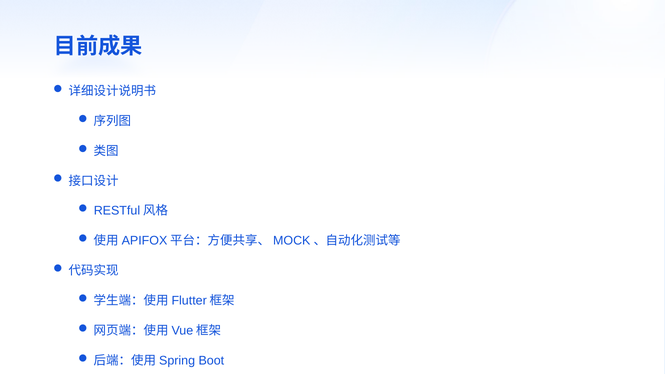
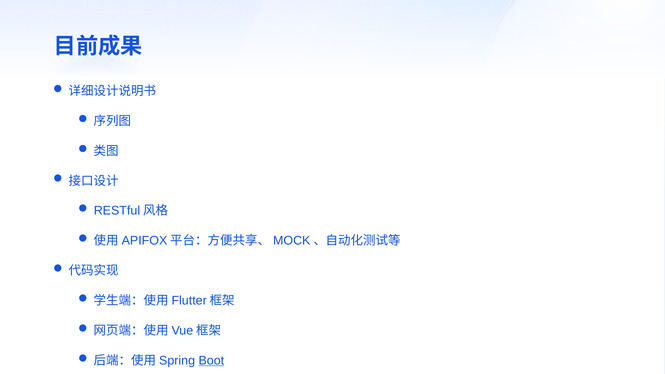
Boot underline: none -> present
